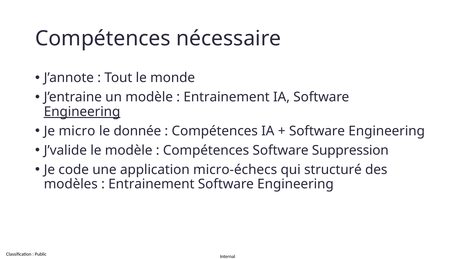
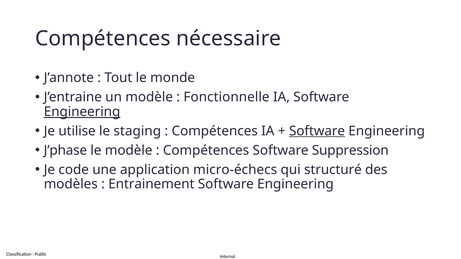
Entrainement at (227, 97): Entrainement -> Fonctionnelle
micro: micro -> utilise
donnée: donnée -> staging
Software at (317, 131) underline: none -> present
J’valide: J’valide -> J’phase
